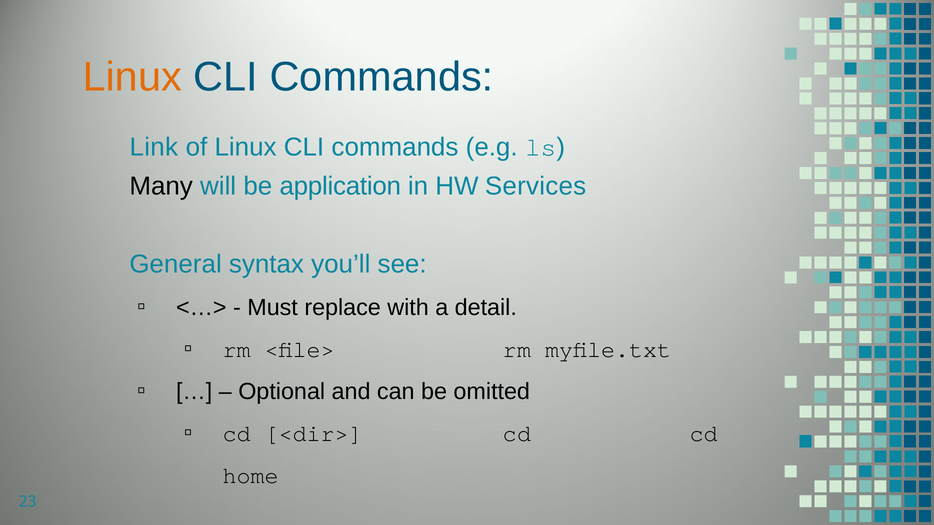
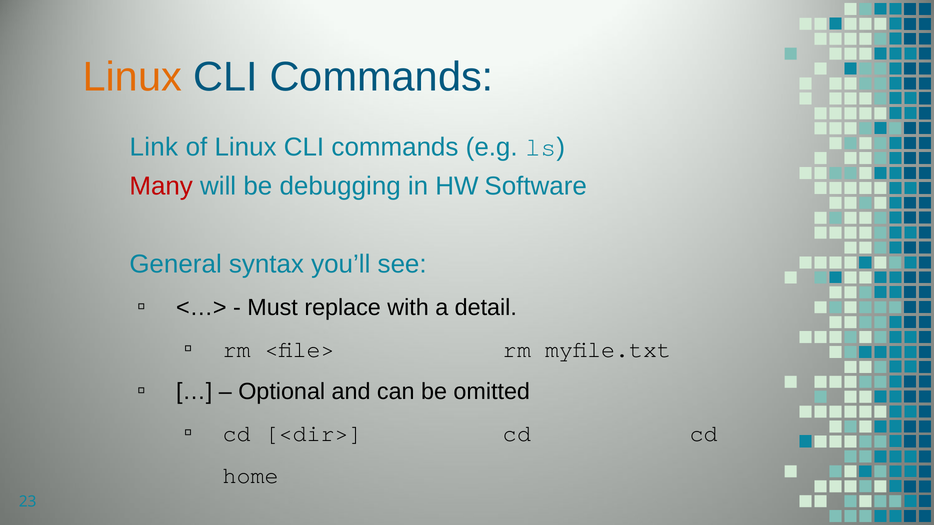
Many colour: black -> red
application: application -> debugging
Services: Services -> Software
